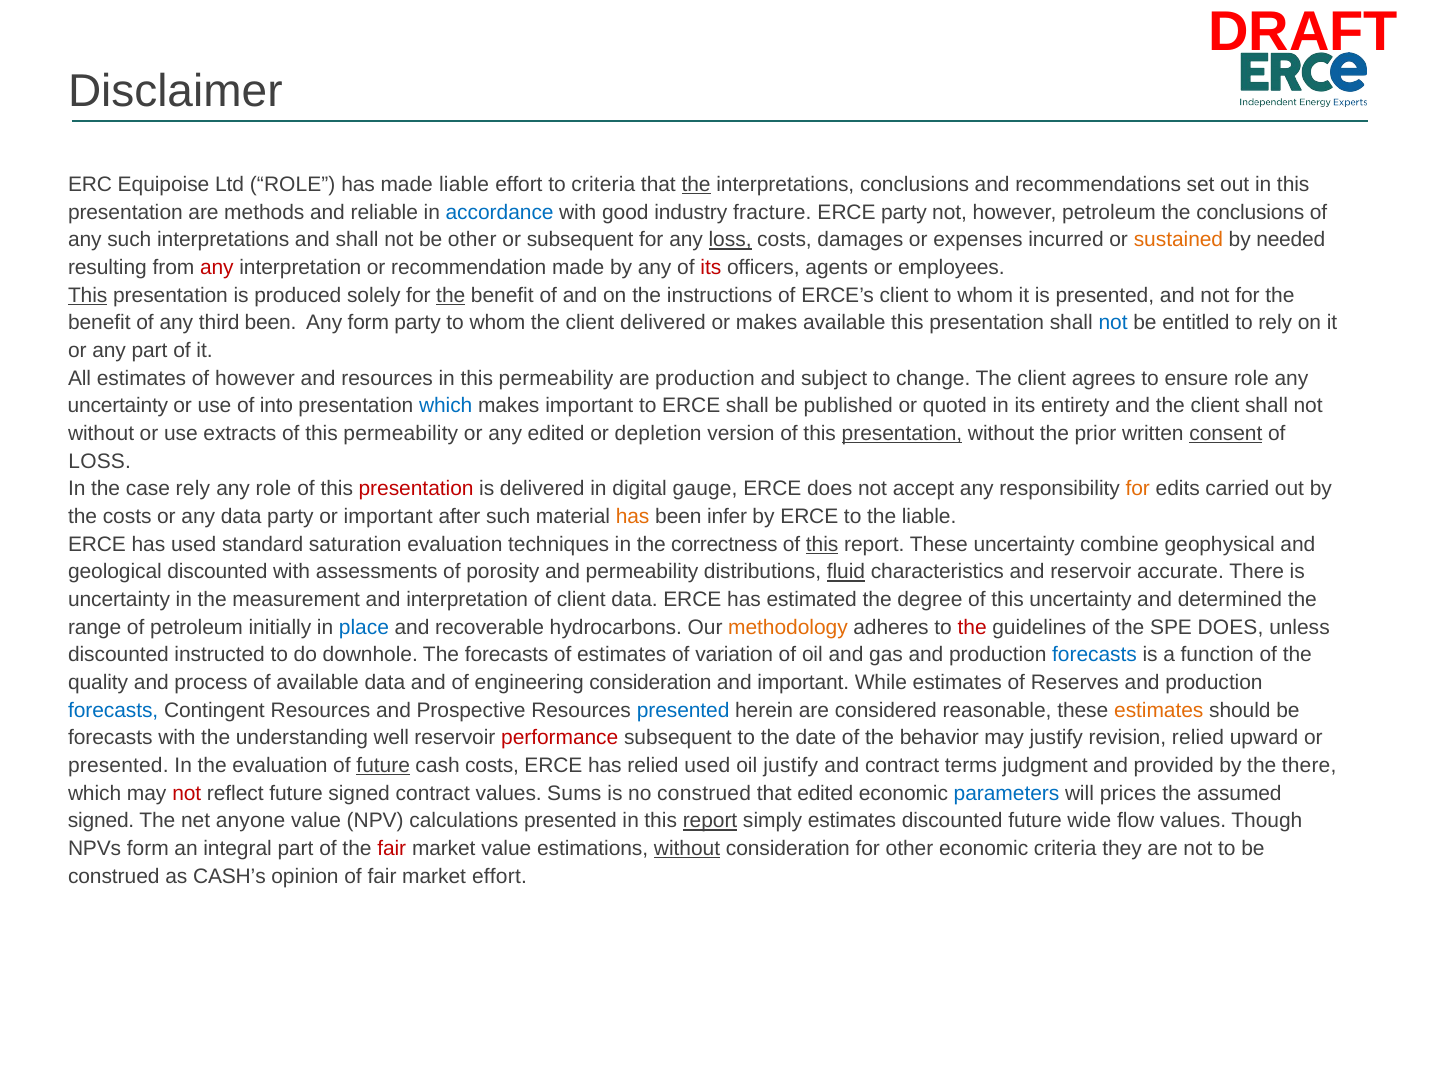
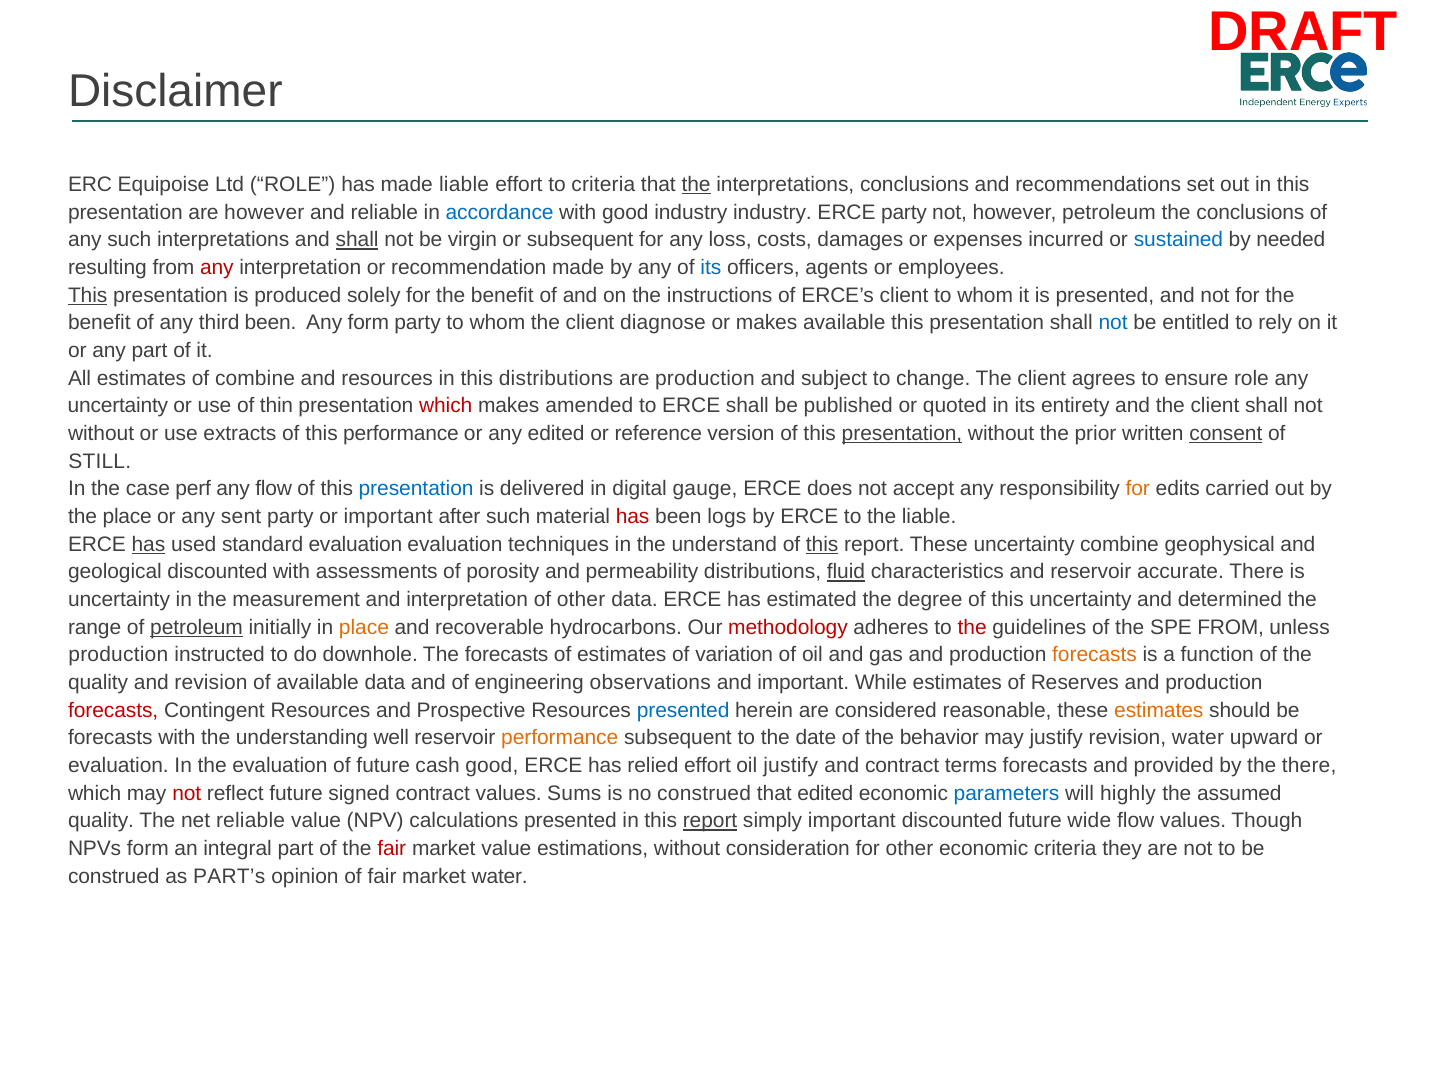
are methods: methods -> however
industry fracture: fracture -> industry
shall at (357, 240) underline: none -> present
be other: other -> virgin
loss at (730, 240) underline: present -> none
sustained colour: orange -> blue
its at (711, 268) colour: red -> blue
the at (451, 295) underline: present -> none
client delivered: delivered -> diagnose
of however: however -> combine
in this permeability: permeability -> distributions
into: into -> thin
which at (446, 406) colour: blue -> red
makes important: important -> amended
of this permeability: permeability -> performance
depletion: depletion -> reference
LOSS at (100, 461): LOSS -> STILL
case rely: rely -> perf
any role: role -> flow
presentation at (416, 489) colour: red -> blue
the costs: costs -> place
any data: data -> sent
has at (633, 517) colour: orange -> red
infer: infer -> logs
has at (148, 544) underline: none -> present
standard saturation: saturation -> evaluation
correctness: correctness -> understand
of client: client -> other
petroleum at (197, 627) underline: none -> present
place at (364, 627) colour: blue -> orange
methodology colour: orange -> red
SPE DOES: DOES -> FROM
discounted at (118, 655): discounted -> production
forecasts at (1095, 655) colour: blue -> orange
and process: process -> revision
engineering consideration: consideration -> observations
forecasts at (113, 710) colour: blue -> red
performance at (560, 738) colour: red -> orange
revision relied: relied -> water
presented at (118, 766): presented -> evaluation
future at (383, 766) underline: present -> none
cash costs: costs -> good
relied used: used -> effort
terms judgment: judgment -> forecasts
prices: prices -> highly
signed at (101, 821): signed -> quality
net anyone: anyone -> reliable
simply estimates: estimates -> important
without at (687, 849) underline: present -> none
CASH’s: CASH’s -> PART’s
market effort: effort -> water
